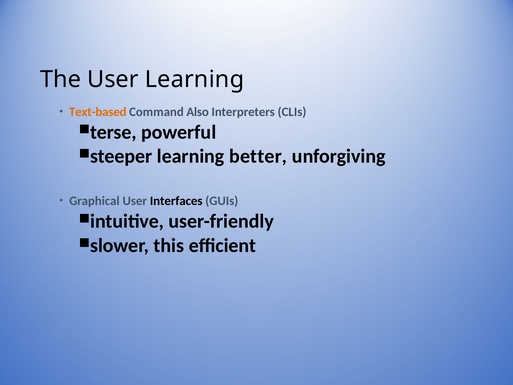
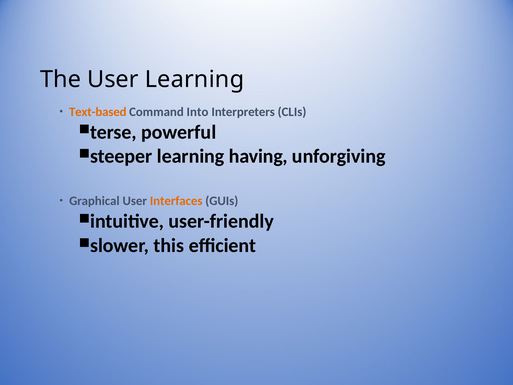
Also: Also -> Into
better: better -> having
Interfaces colour: black -> orange
